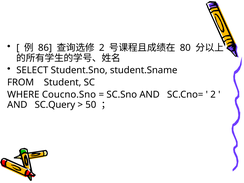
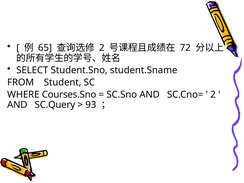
86: 86 -> 65
80: 80 -> 72
Coucno.Sno: Coucno.Sno -> Courses.Sno
50: 50 -> 93
